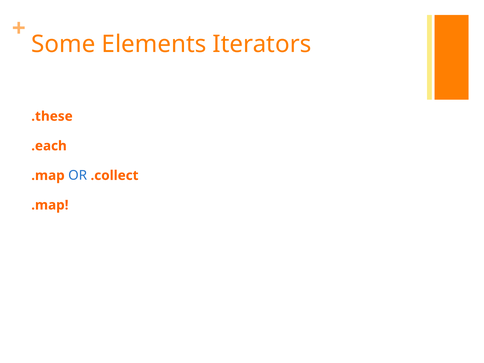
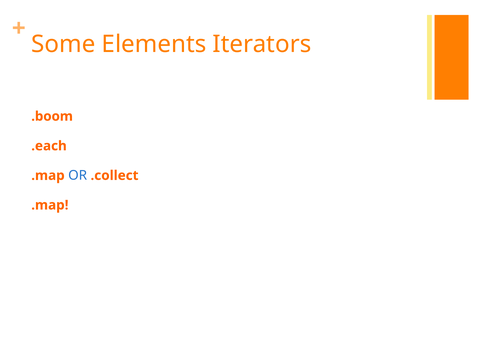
.these: .these -> .boom
